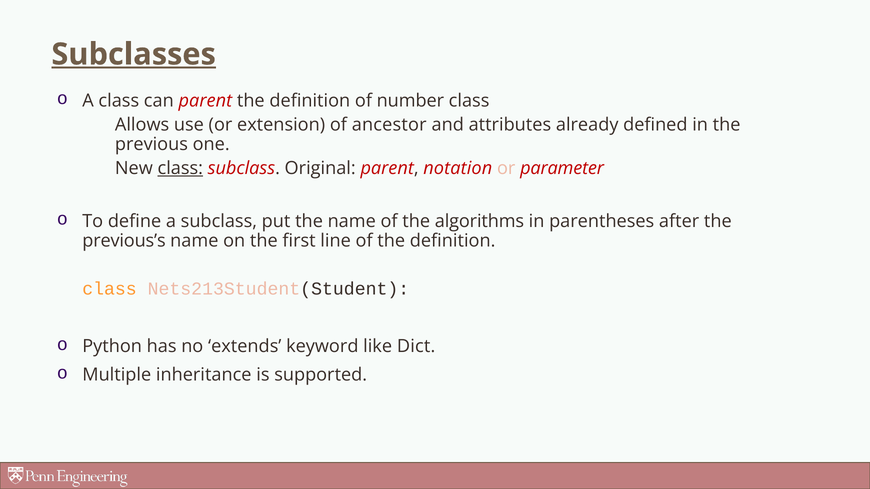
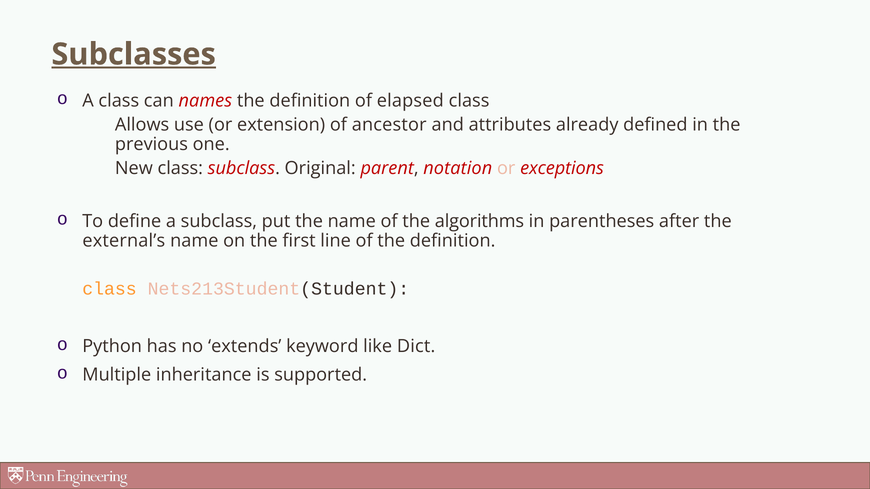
can parent: parent -> names
number: number -> elapsed
class at (180, 168) underline: present -> none
parameter: parameter -> exceptions
previous’s: previous’s -> external’s
